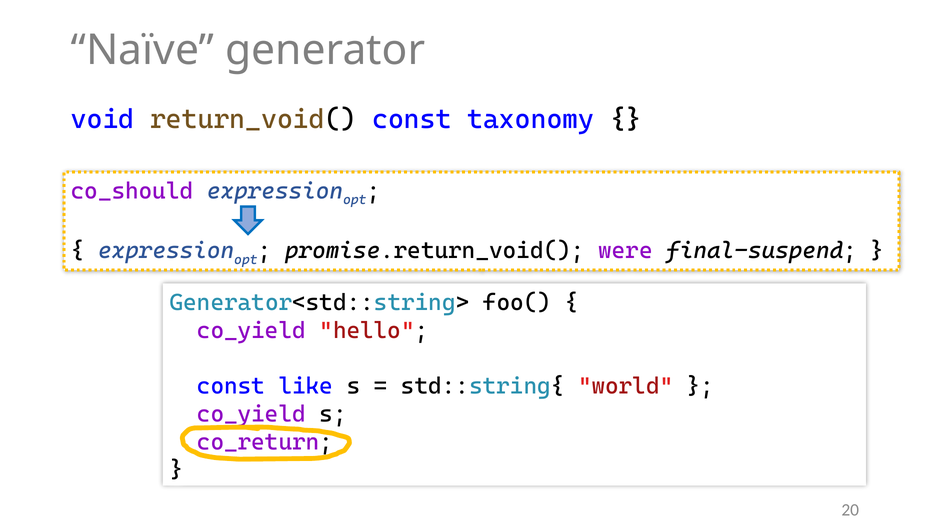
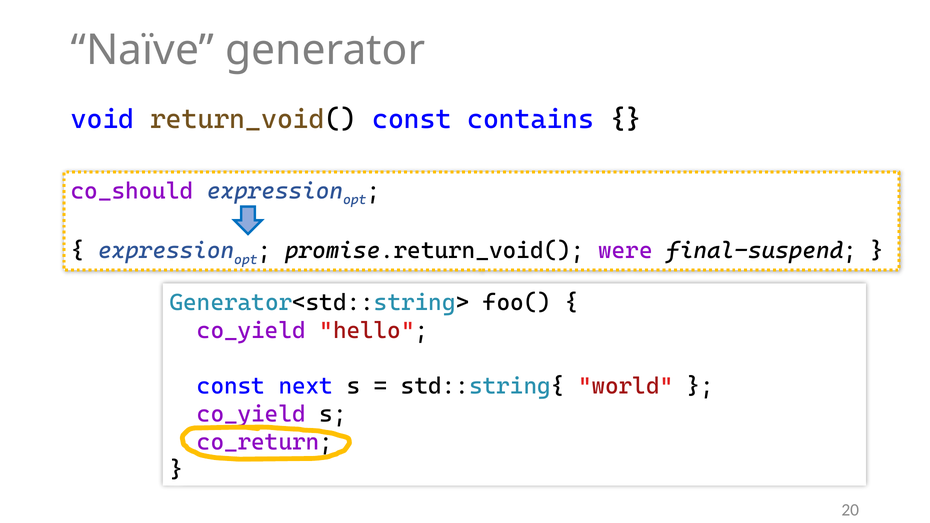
taxonomy: taxonomy -> contains
like: like -> next
